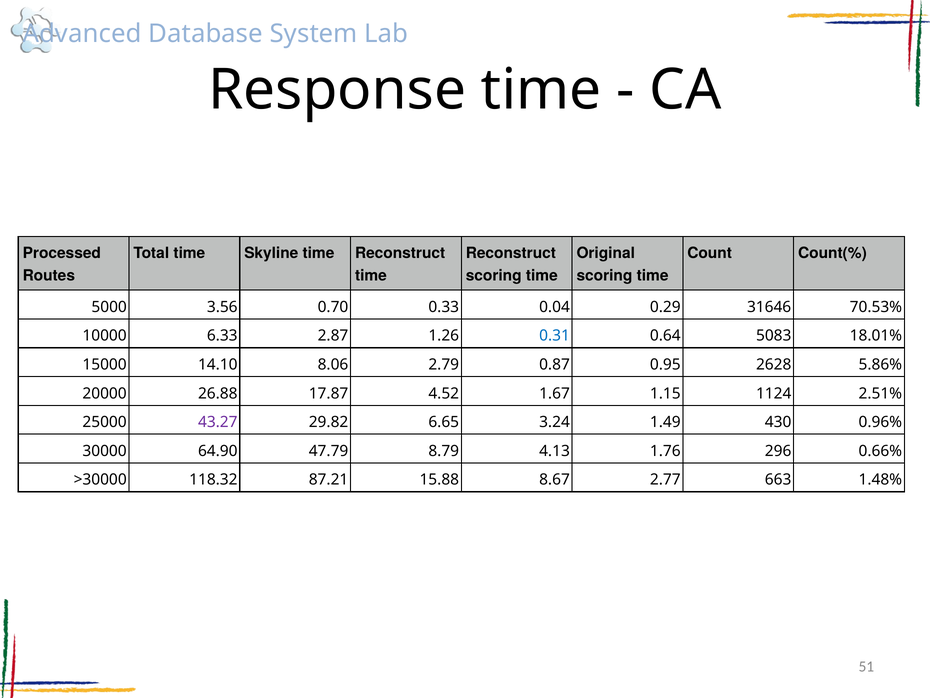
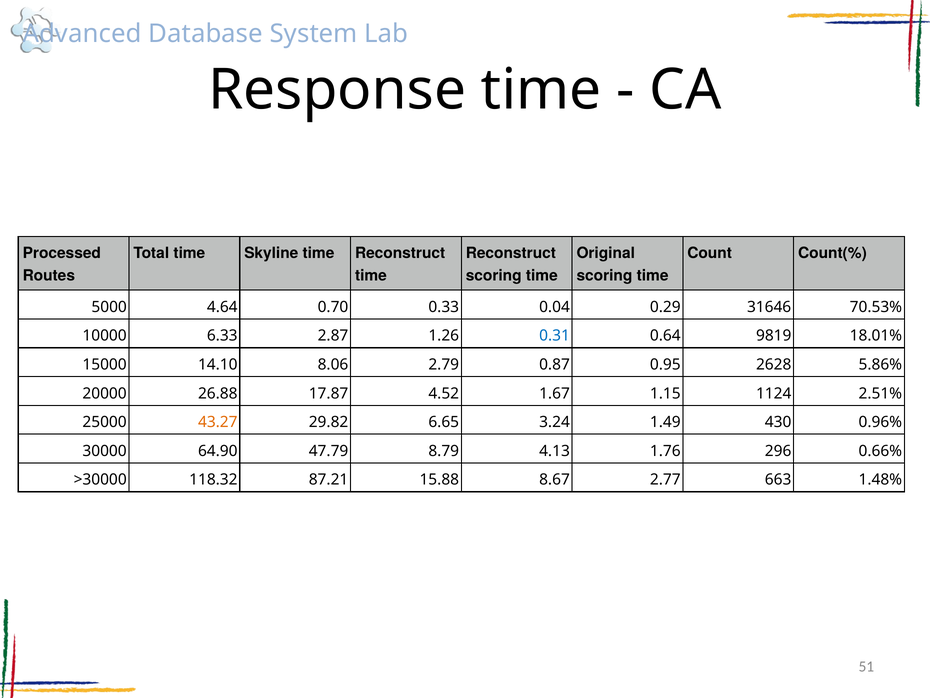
3.56: 3.56 -> 4.64
5083: 5083 -> 9819
43.27 colour: purple -> orange
